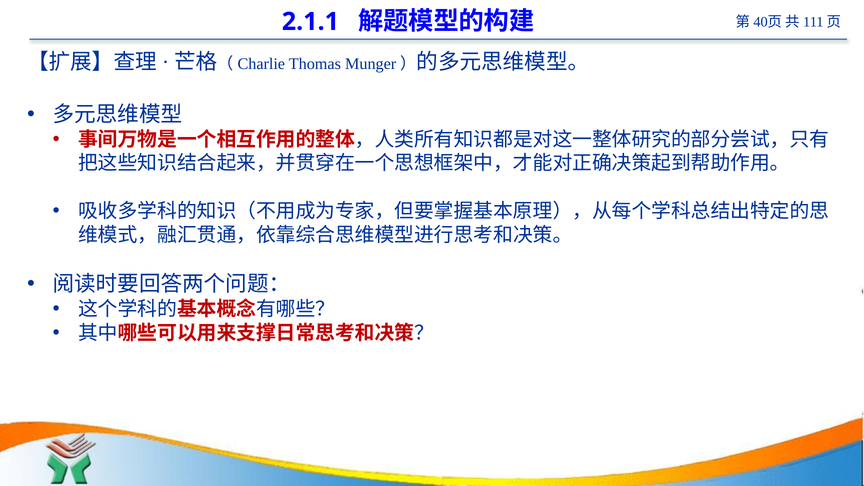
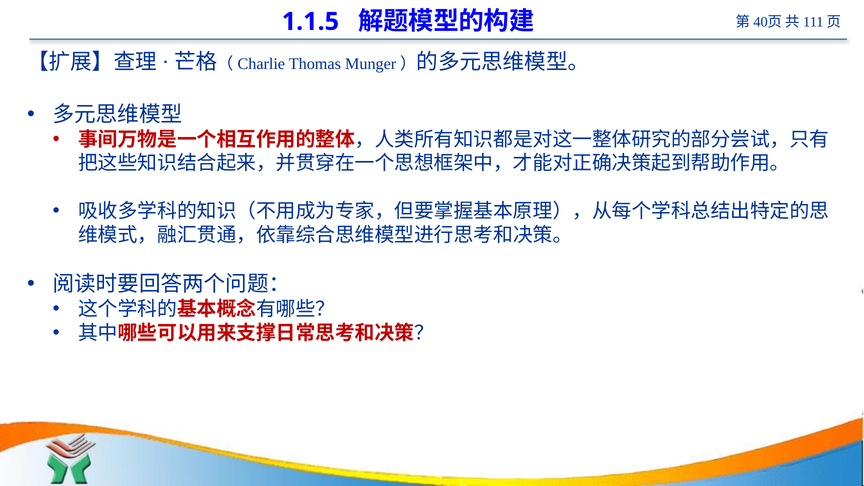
2.1.1: 2.1.1 -> 1.1.5
